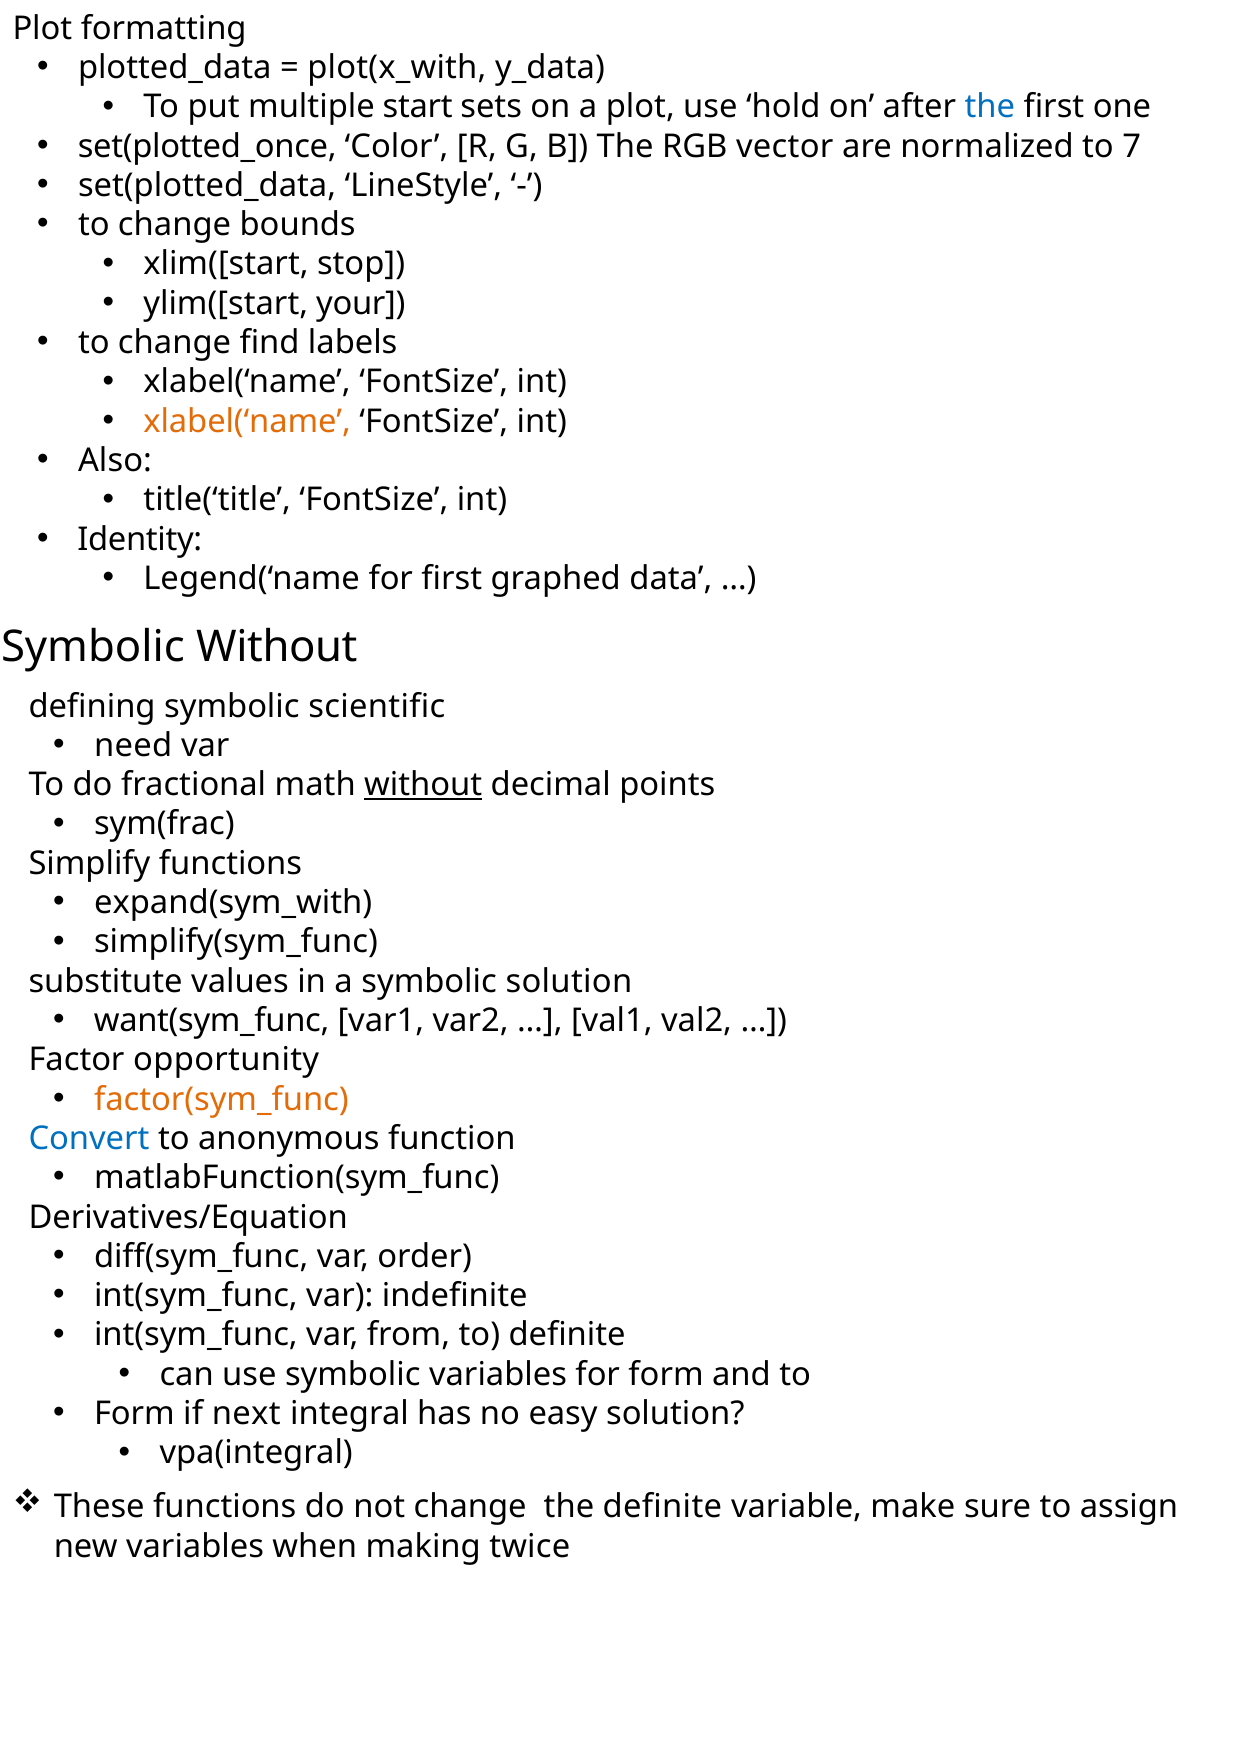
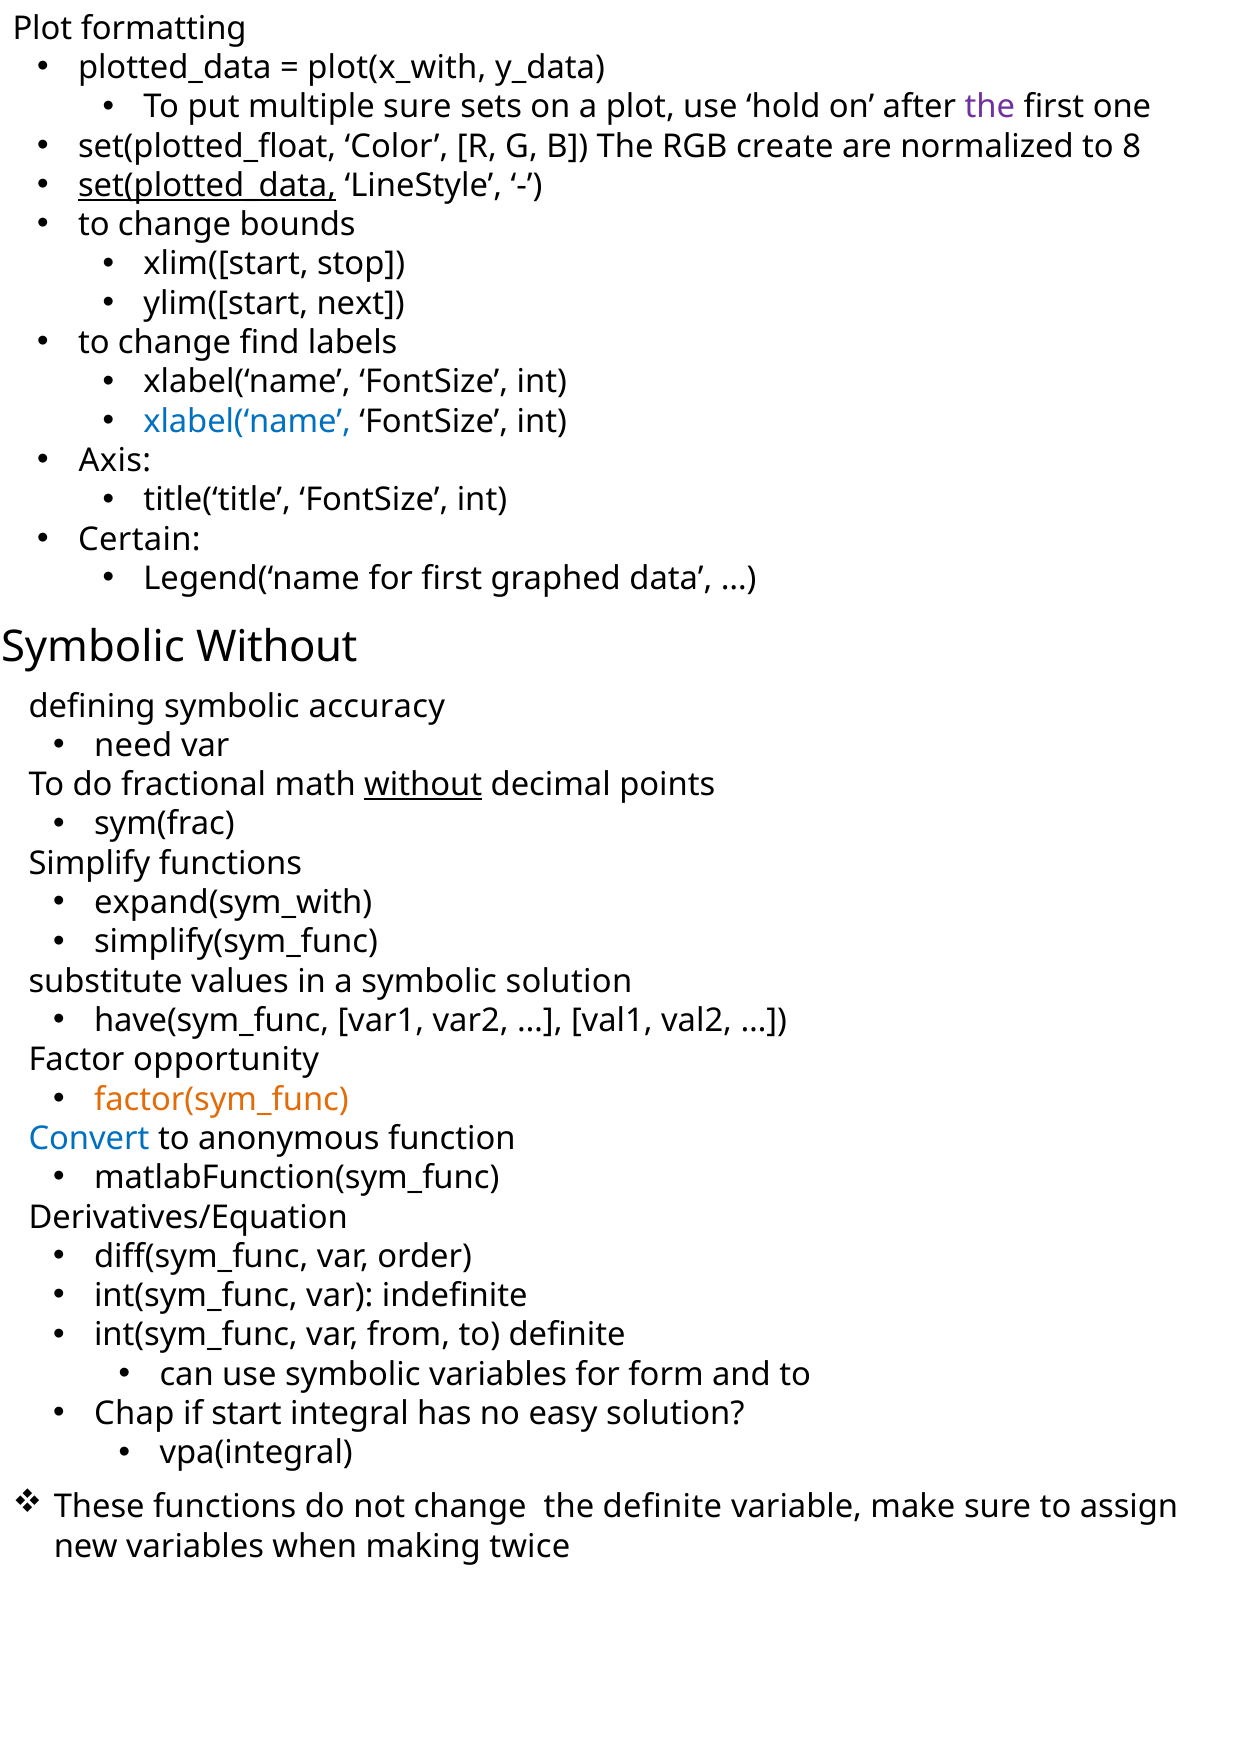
multiple start: start -> sure
the at (990, 107) colour: blue -> purple
set(plotted_once: set(plotted_once -> set(plotted_float
vector: vector -> create
7: 7 -> 8
set(plotted_data underline: none -> present
your: your -> next
xlabel(‘name at (247, 421) colour: orange -> blue
Also: Also -> Axis
Identity: Identity -> Certain
scientific: scientific -> accuracy
want(sym_func: want(sym_func -> have(sym_func
Form at (134, 1413): Form -> Chap
next: next -> start
